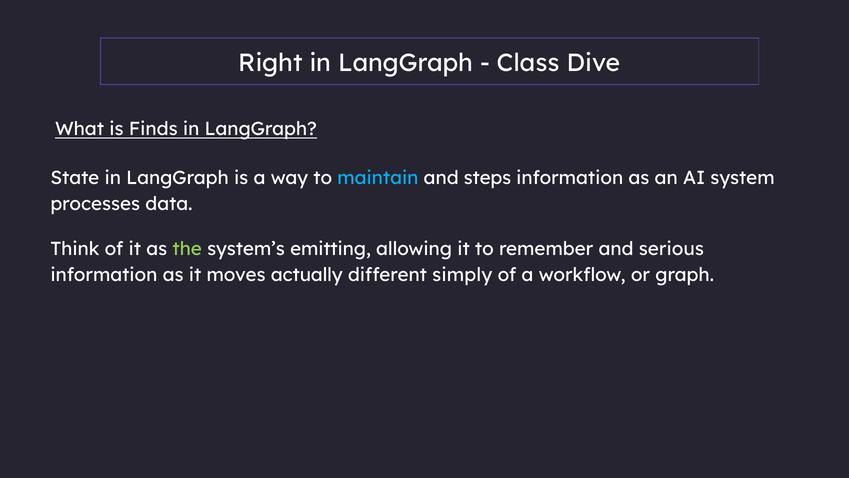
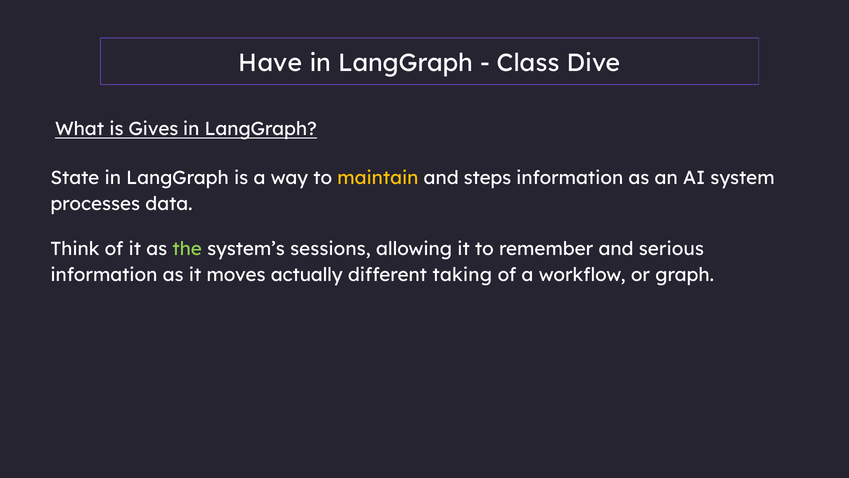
Right: Right -> Have
Finds: Finds -> Gives
maintain colour: light blue -> yellow
emitting: emitting -> sessions
simply: simply -> taking
